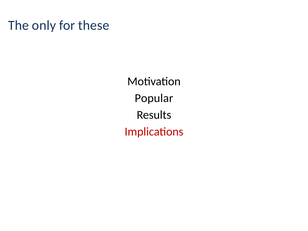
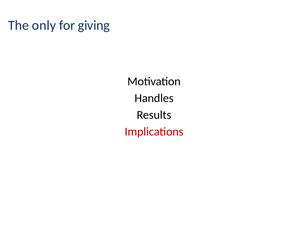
these: these -> giving
Popular: Popular -> Handles
